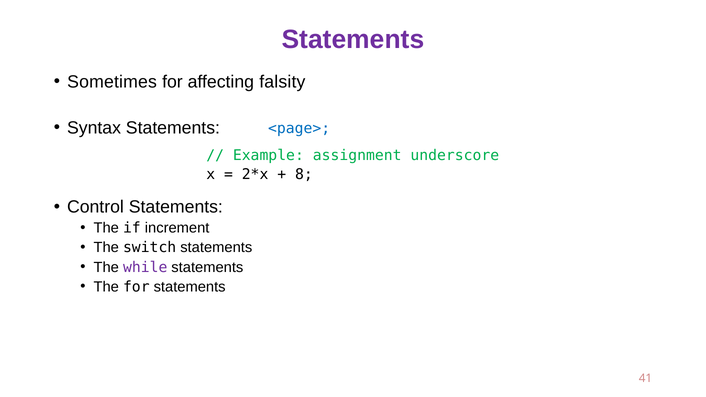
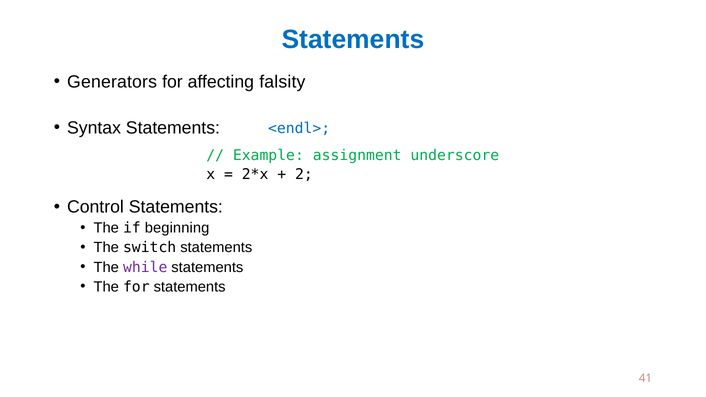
Statements at (353, 40) colour: purple -> blue
Sometimes: Sometimes -> Generators
<page>: <page> -> <endl>
8: 8 -> 2
increment: increment -> beginning
